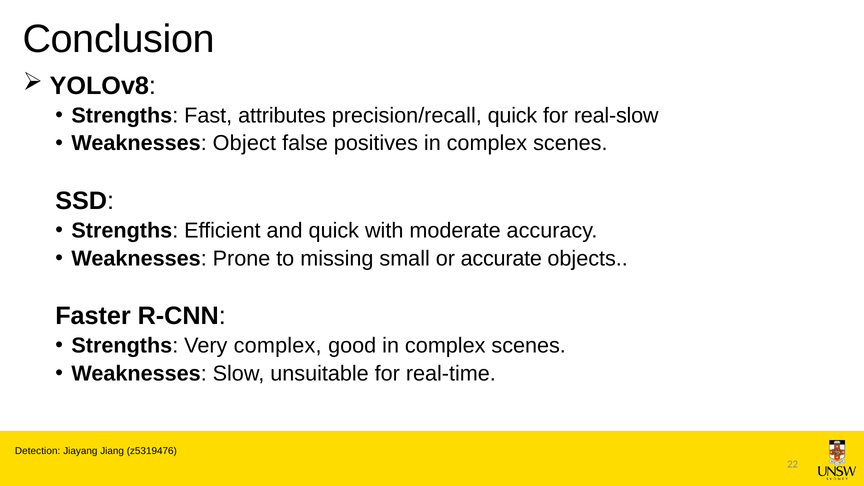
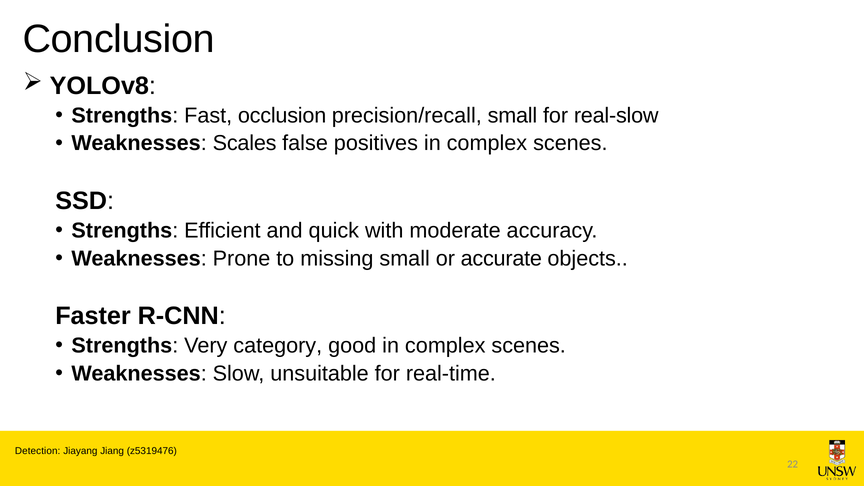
attributes: attributes -> occlusion
precision/recall quick: quick -> small
Object: Object -> Scales
Very complex: complex -> category
